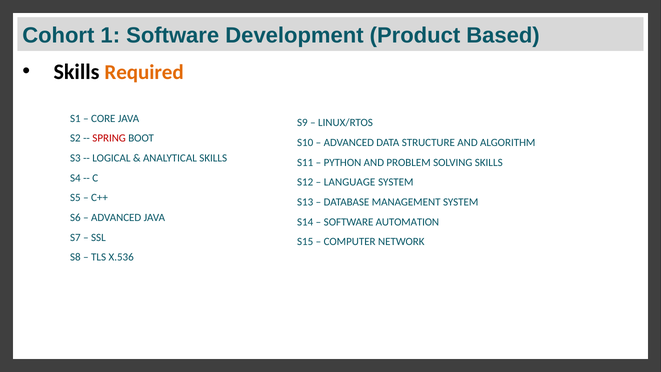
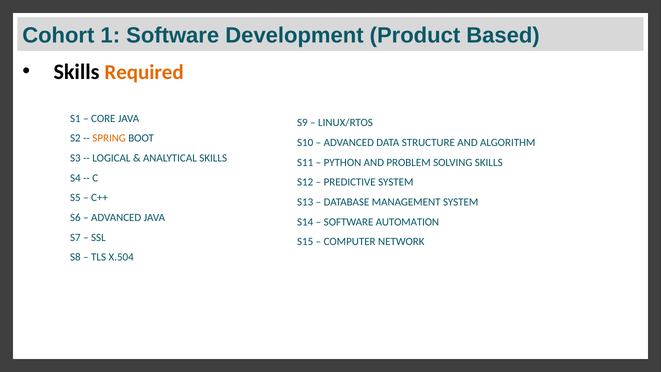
SPRING colour: red -> orange
LANGUAGE: LANGUAGE -> PREDICTIVE
X.536: X.536 -> X.504
